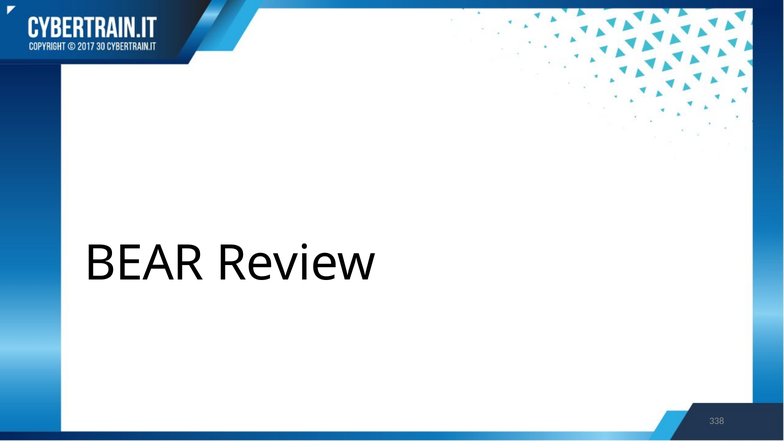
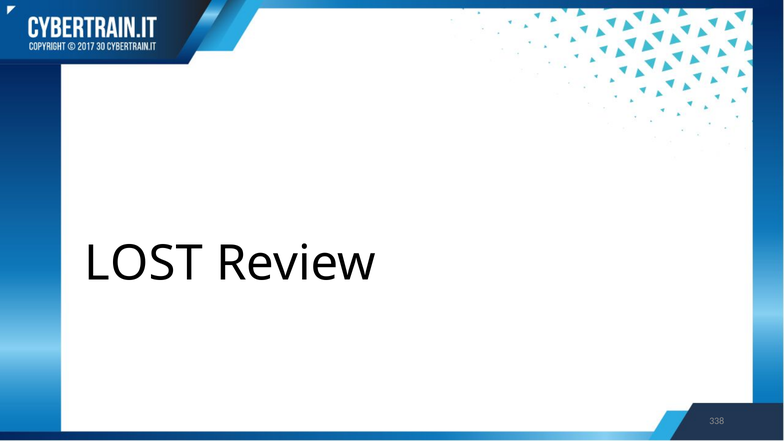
BEAR: BEAR -> LOST
